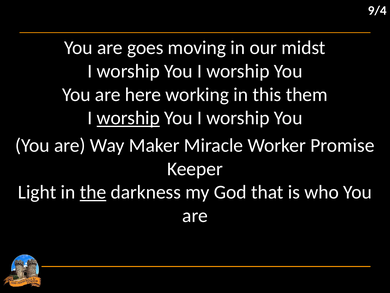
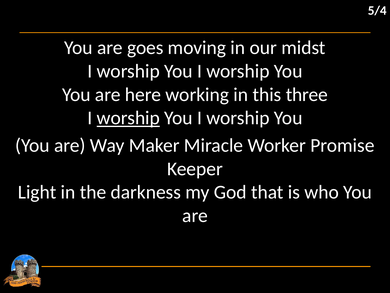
9/4: 9/4 -> 5/4
them: them -> three
the underline: present -> none
